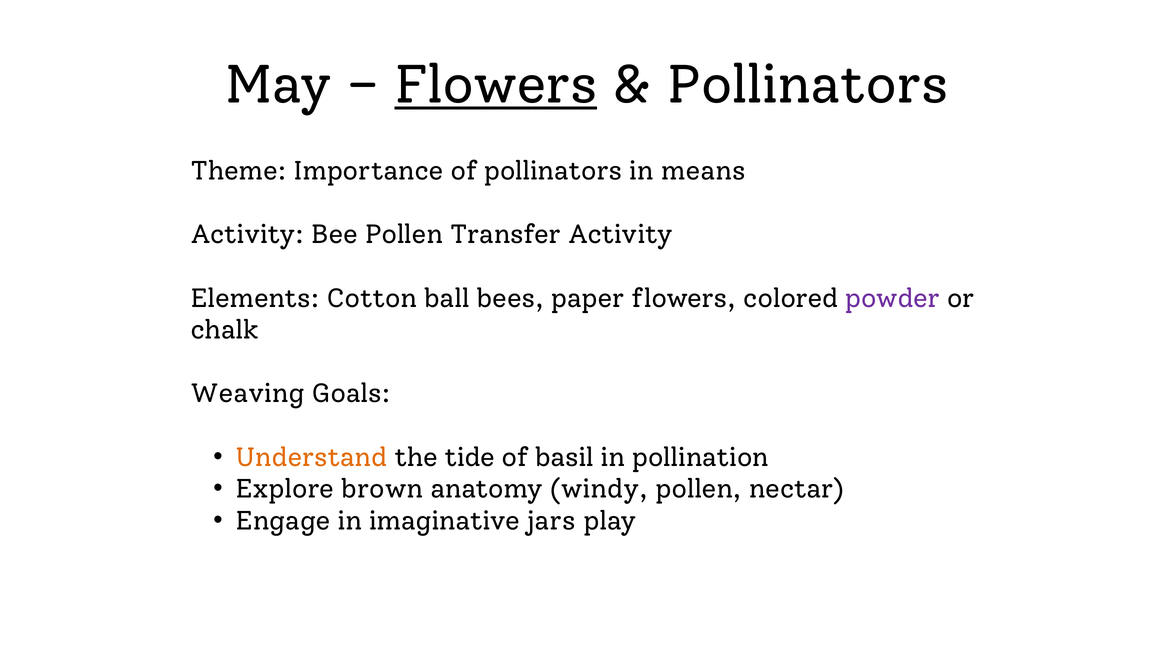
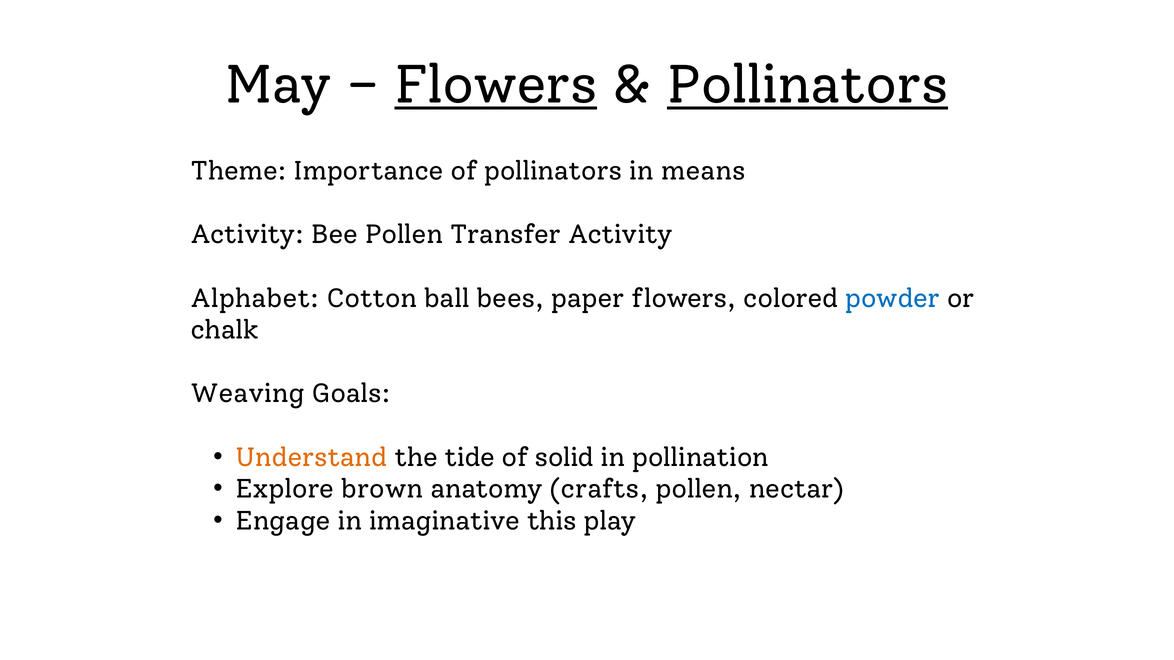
Pollinators at (808, 85) underline: none -> present
Elements: Elements -> Alphabet
powder colour: purple -> blue
basil: basil -> solid
windy: windy -> crafts
jars: jars -> this
